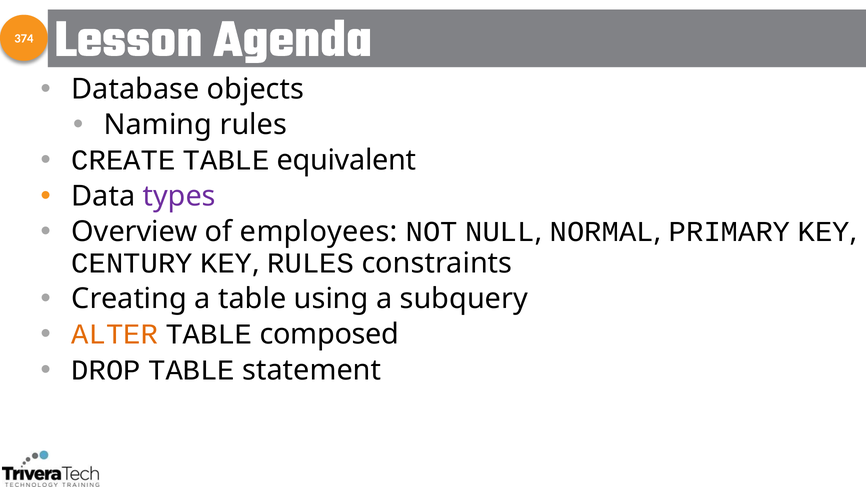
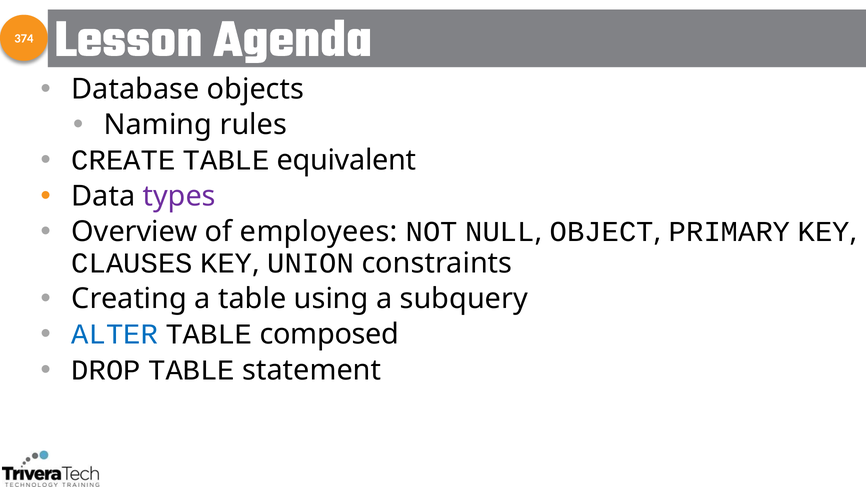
NORMAL: NORMAL -> OBJECT
CENTURY: CENTURY -> CLAUSES
RULES at (311, 263): RULES -> UNION
ALTER colour: orange -> blue
